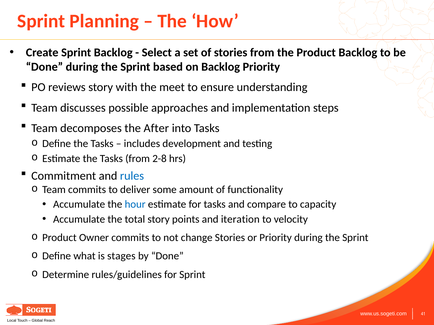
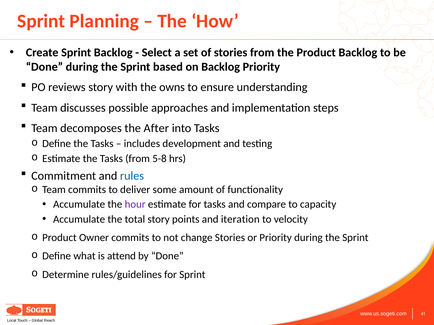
meet: meet -> owns
2-8: 2-8 -> 5-8
hour colour: blue -> purple
stages: stages -> attend
